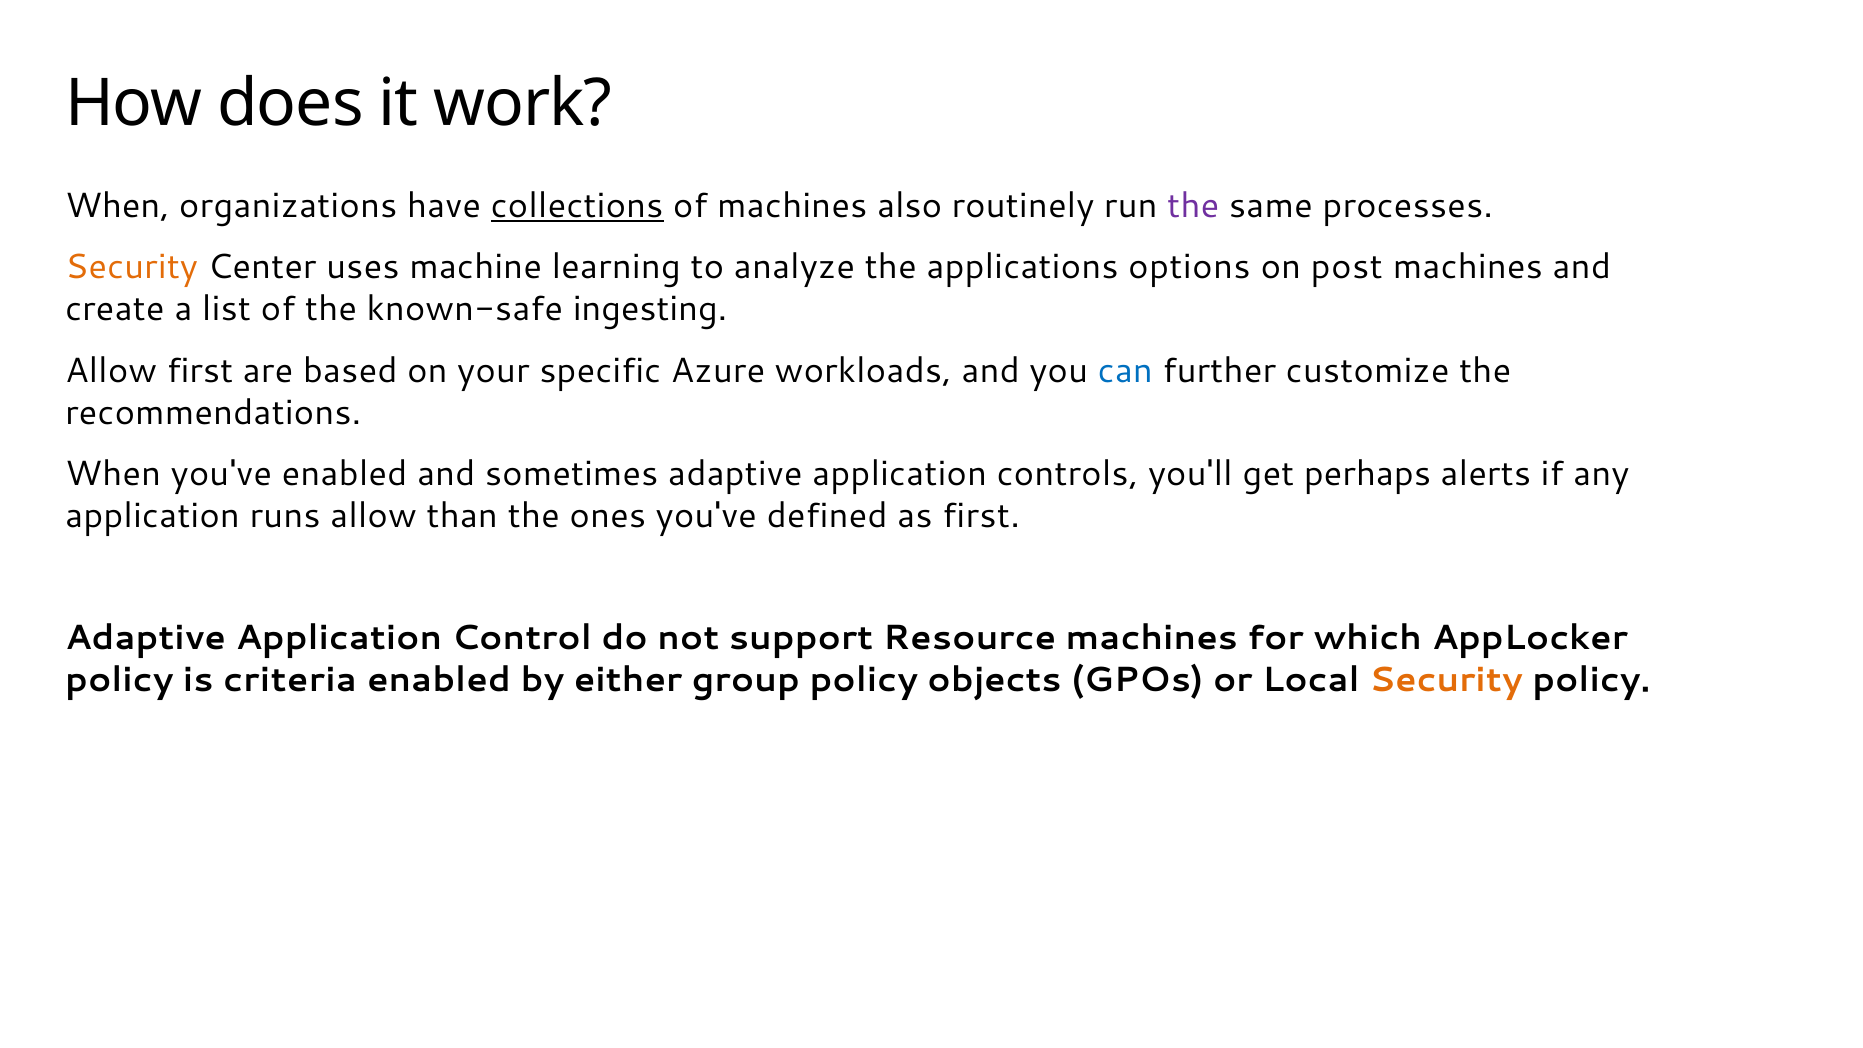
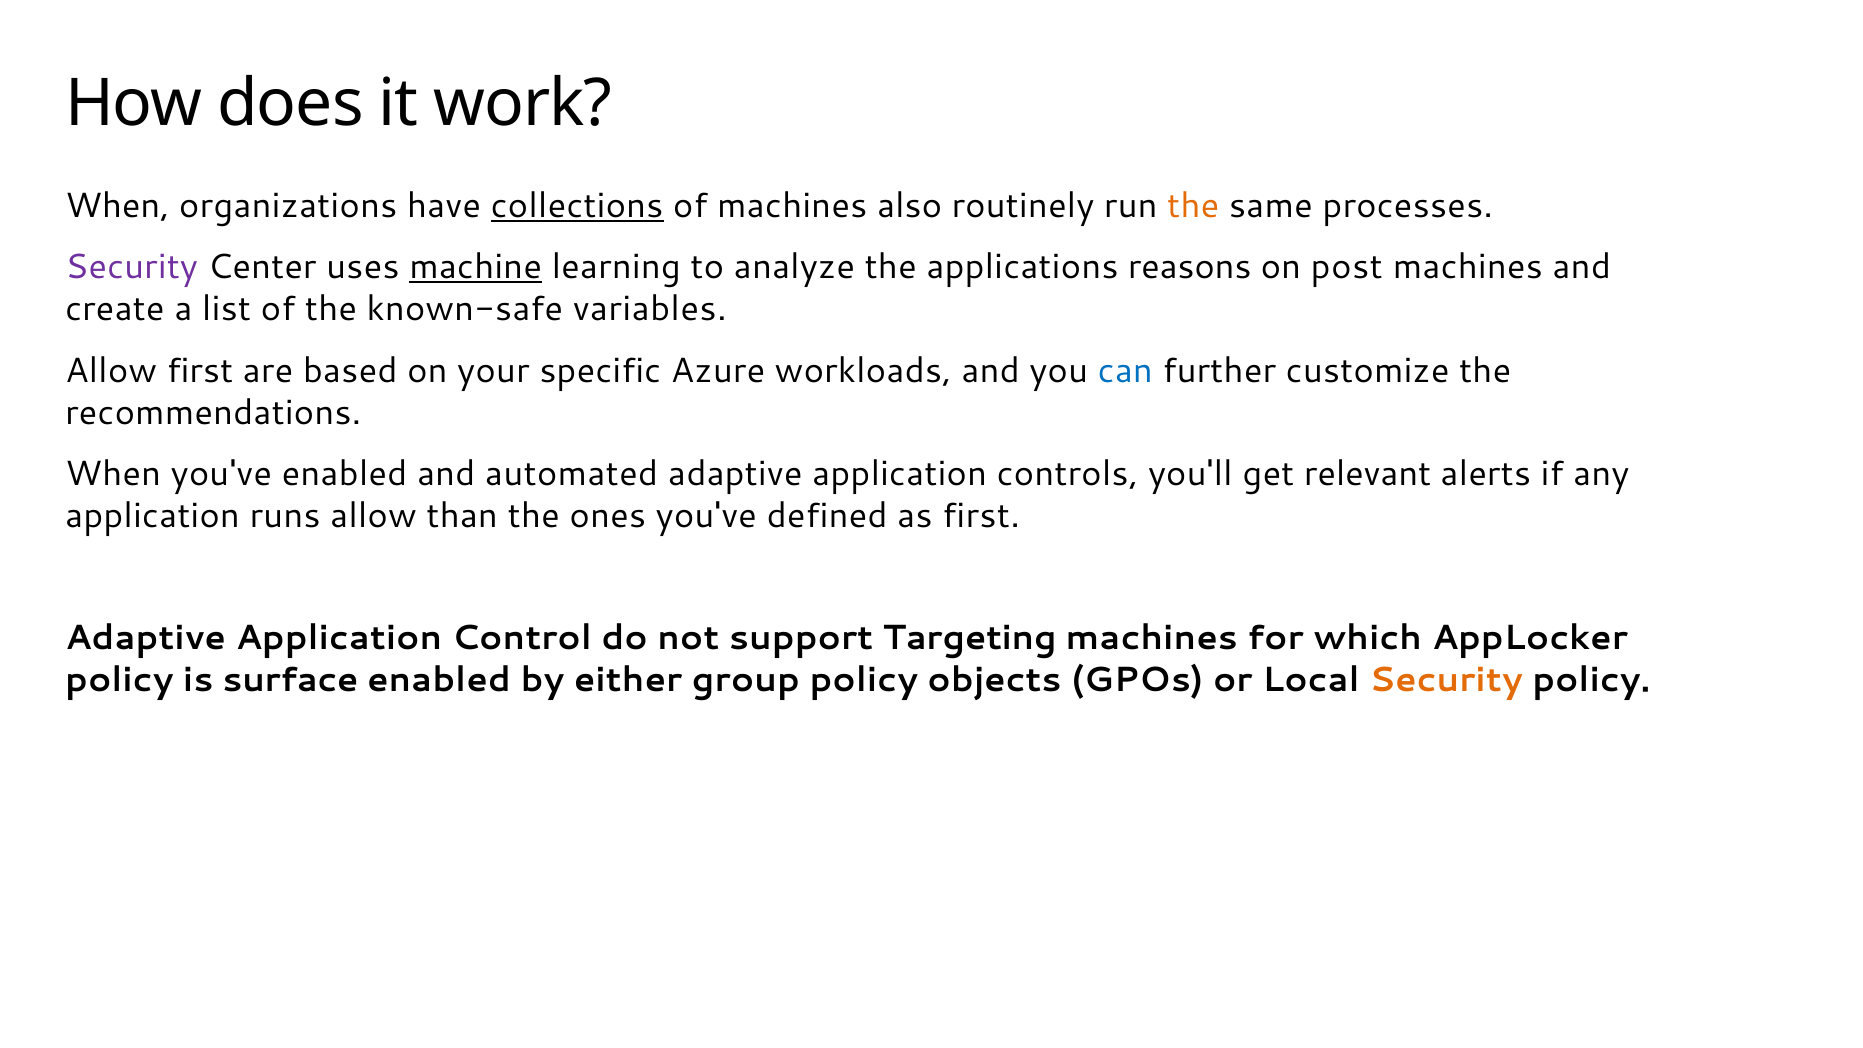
the at (1193, 206) colour: purple -> orange
Security at (132, 267) colour: orange -> purple
machine underline: none -> present
options: options -> reasons
ingesting: ingesting -> variables
sometimes: sometimes -> automated
perhaps: perhaps -> relevant
Resource: Resource -> Targeting
criteria: criteria -> surface
